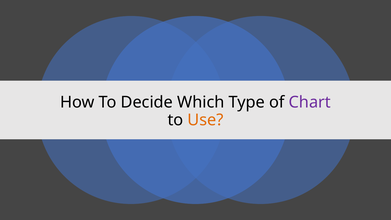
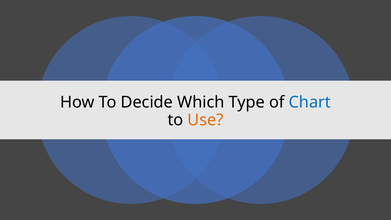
Chart colour: purple -> blue
